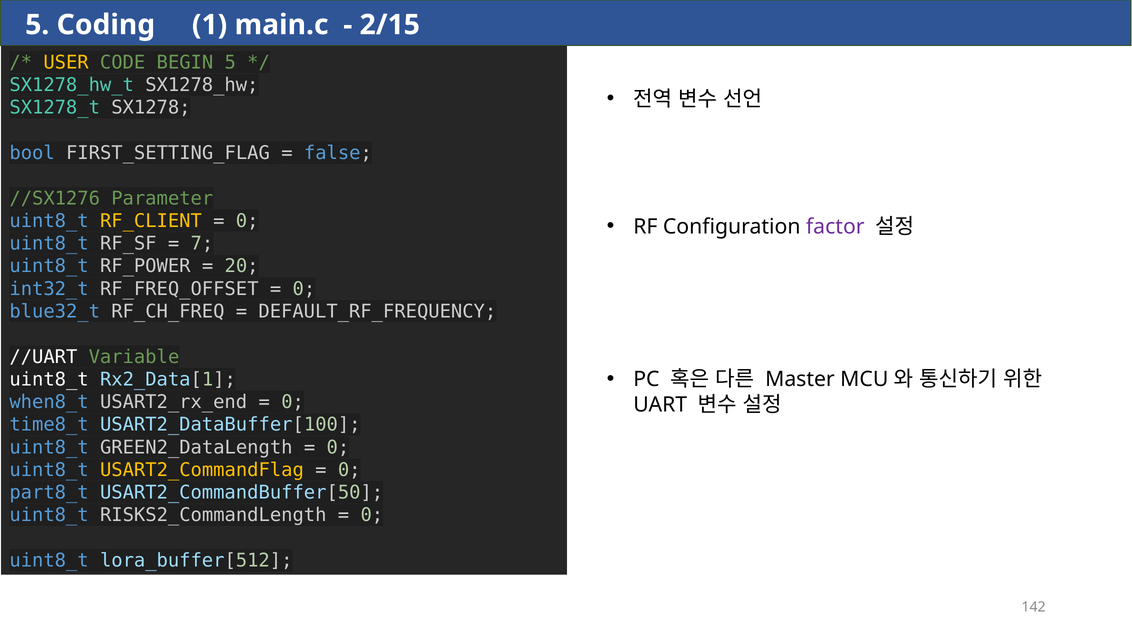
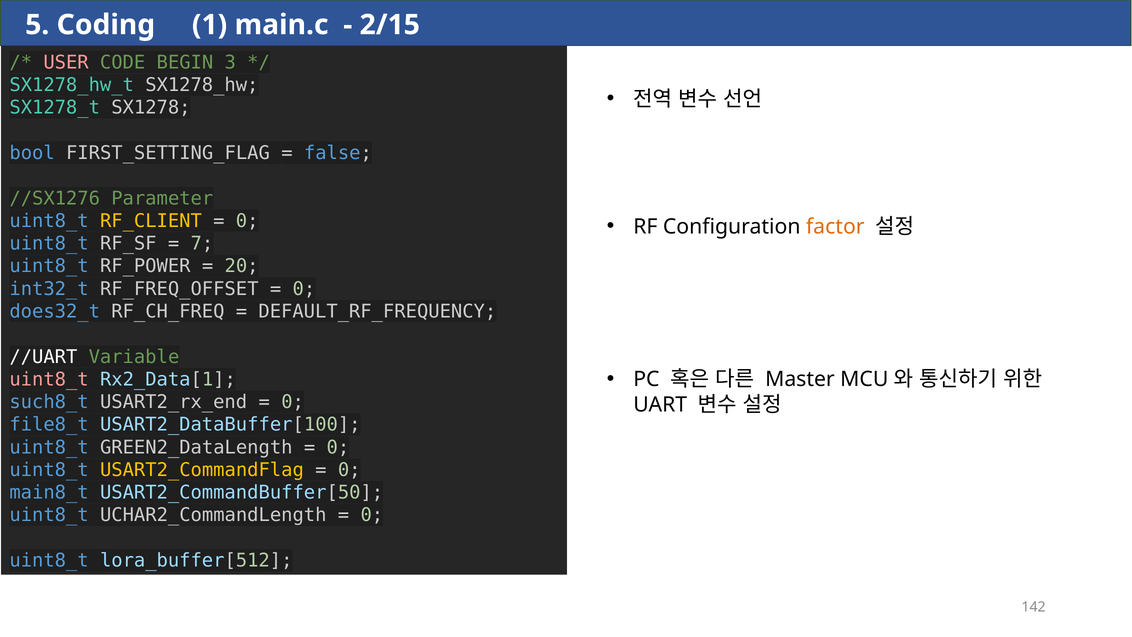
USER colour: yellow -> pink
BEGIN 5: 5 -> 3
factor colour: purple -> orange
blue32_t: blue32_t -> does32_t
uint8_t at (49, 379) colour: white -> pink
when8_t: when8_t -> such8_t
time8_t: time8_t -> file8_t
part8_t: part8_t -> main8_t
RISKS2_CommandLength: RISKS2_CommandLength -> UCHAR2_CommandLength
